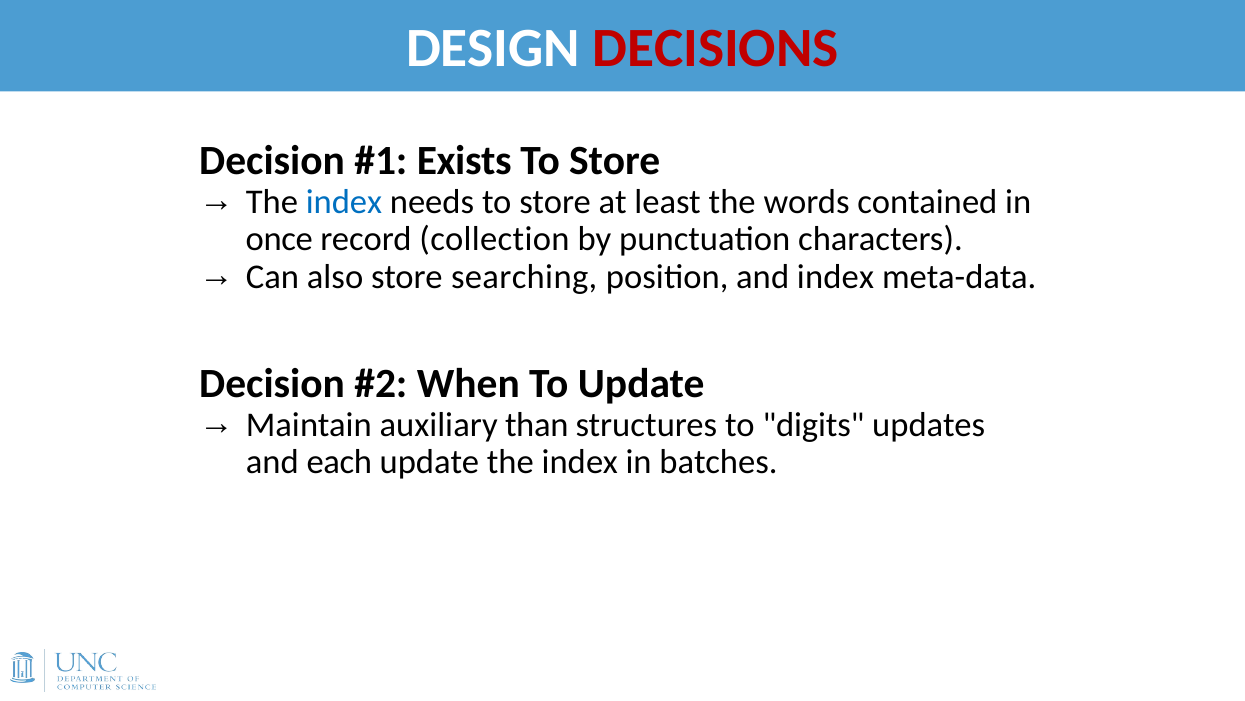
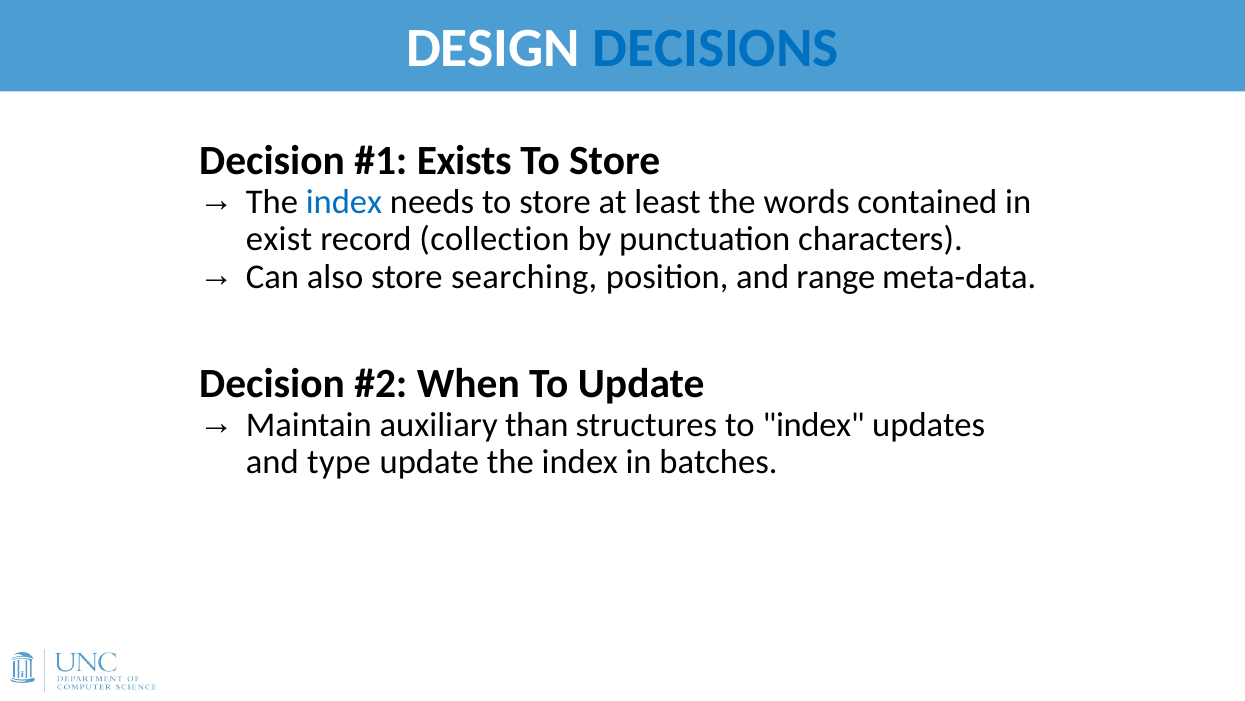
DECISIONS colour: red -> blue
once: once -> exist
and index: index -> range
to digits: digits -> index
each: each -> type
